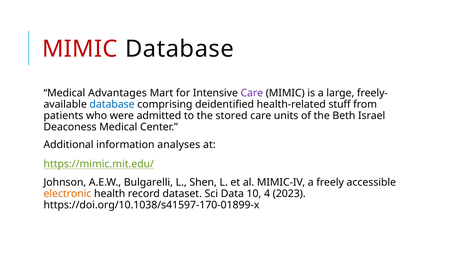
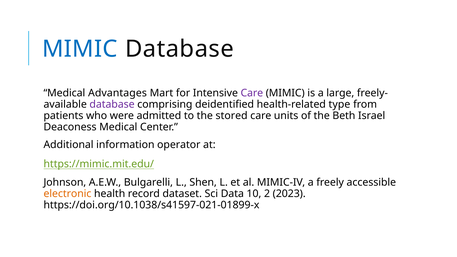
MIMIC at (80, 49) colour: red -> blue
database at (112, 104) colour: blue -> purple
stuff: stuff -> type
analyses: analyses -> operator
4: 4 -> 2
https://doi.org/10.1038/s41597-170-01899-x: https://doi.org/10.1038/s41597-170-01899-x -> https://doi.org/10.1038/s41597-021-01899-x
